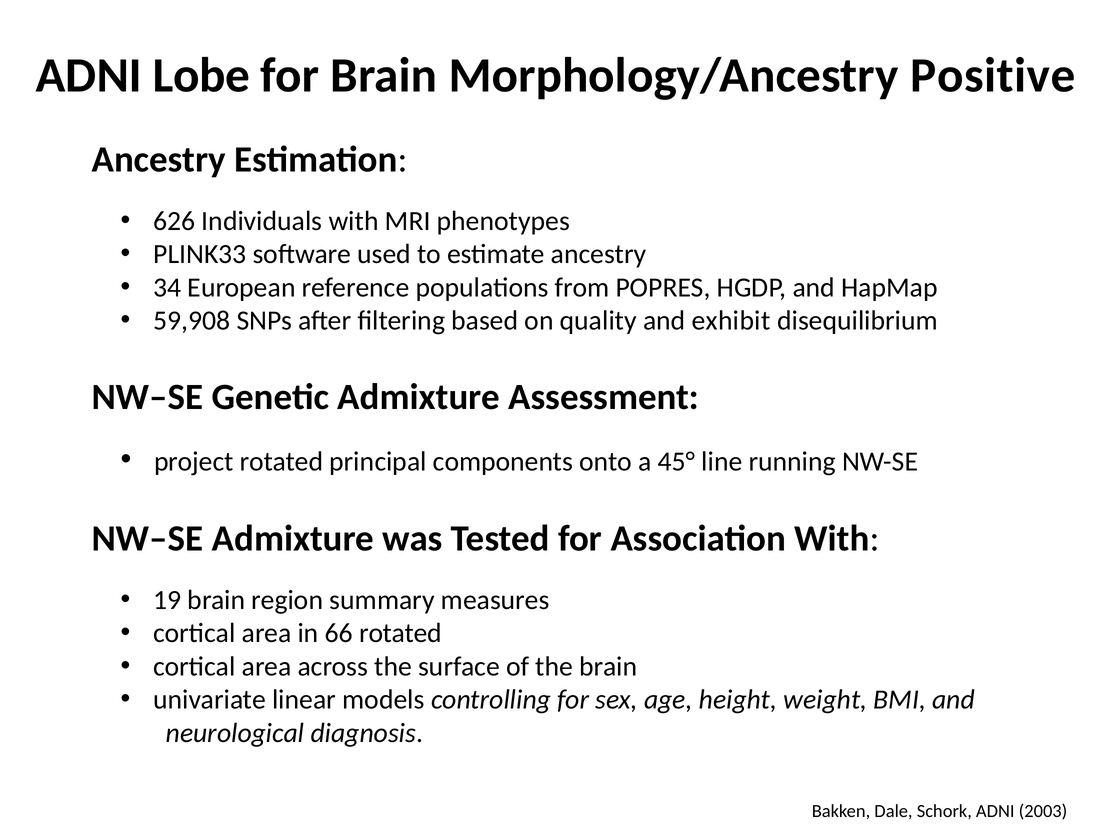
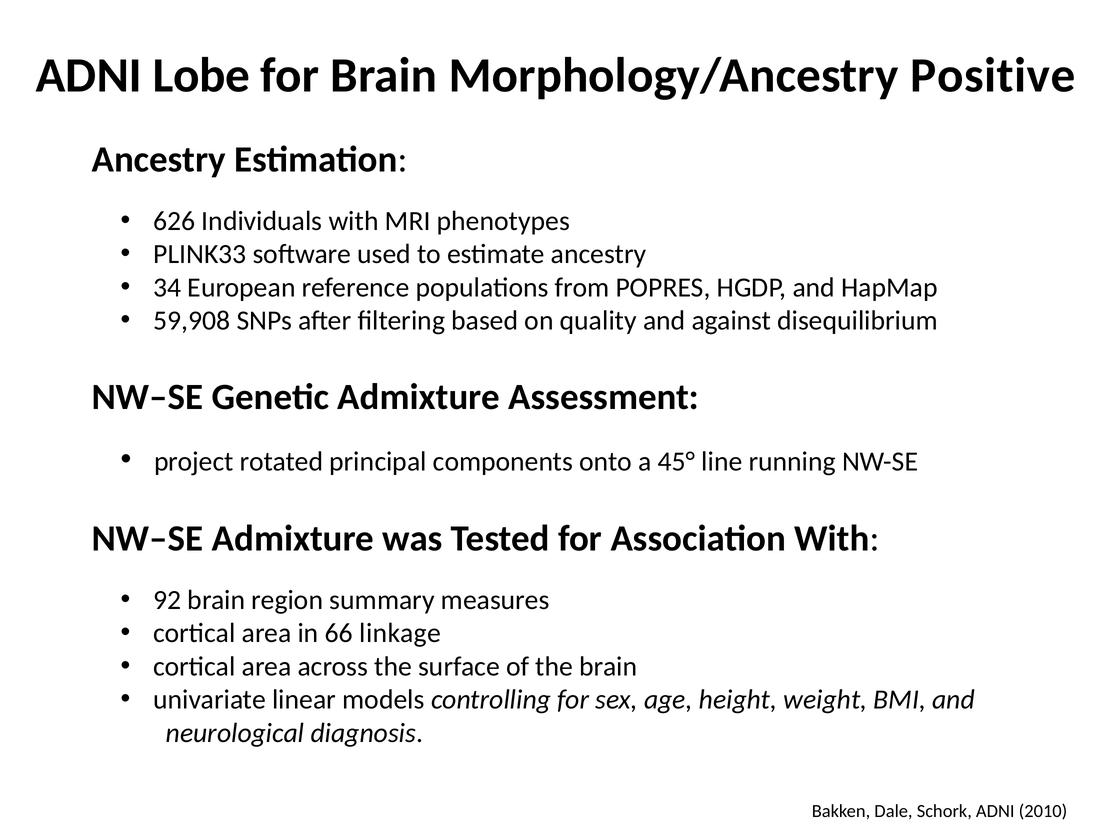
exhibit: exhibit -> against
19: 19 -> 92
66 rotated: rotated -> linkage
2003: 2003 -> 2010
